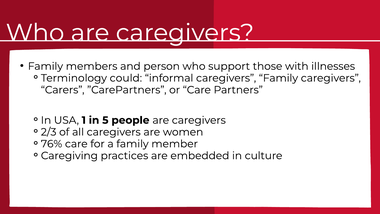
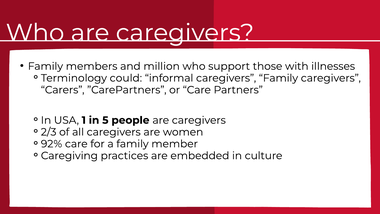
person: person -> million
76%: 76% -> 92%
